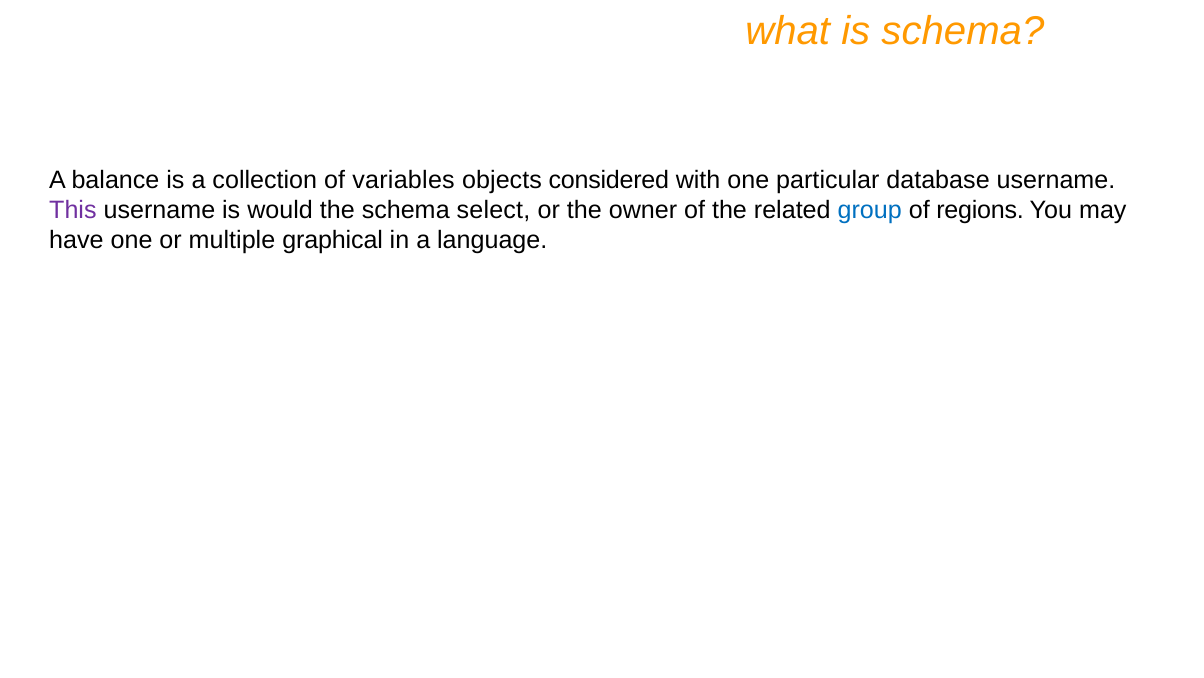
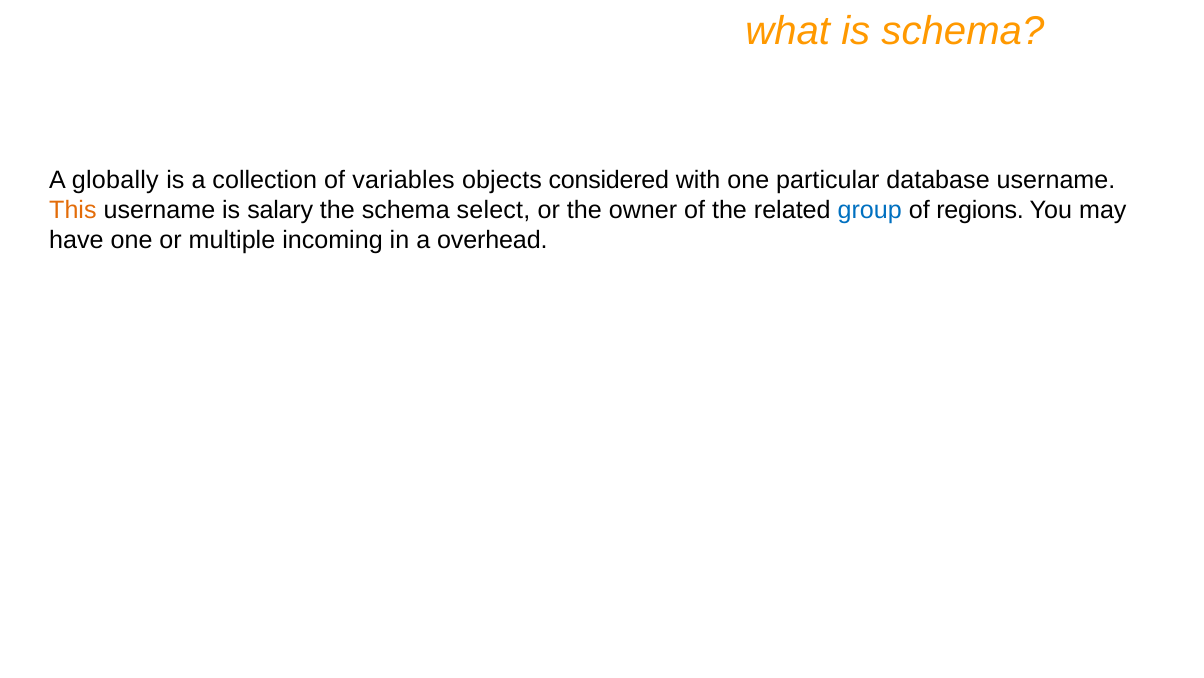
balance: balance -> globally
This colour: purple -> orange
would: would -> salary
graphical: graphical -> incoming
language: language -> overhead
